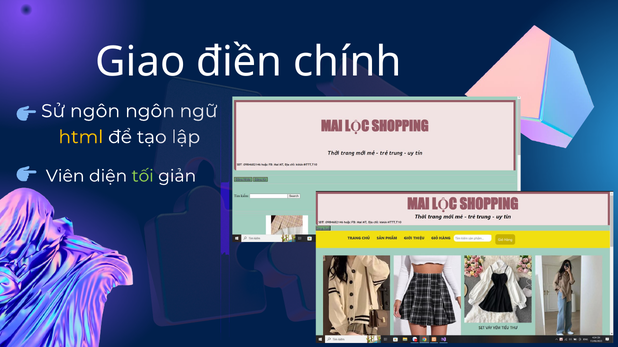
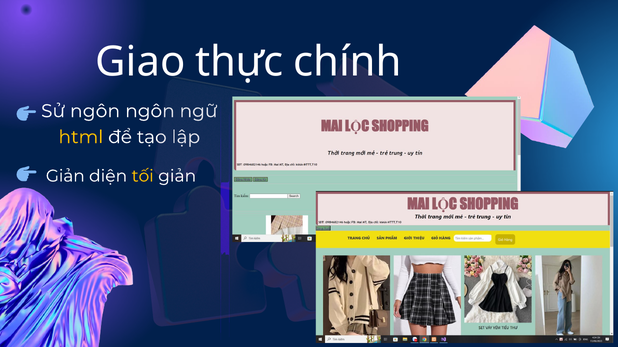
điền: điền -> thực
Viên at (65, 176): Viên -> Giản
tối colour: light green -> yellow
